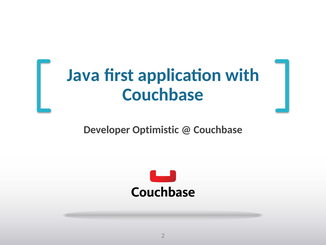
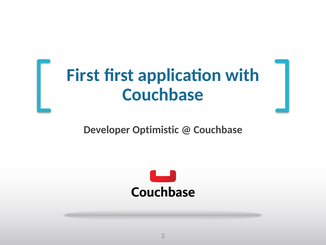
Java at (83, 75): Java -> First
